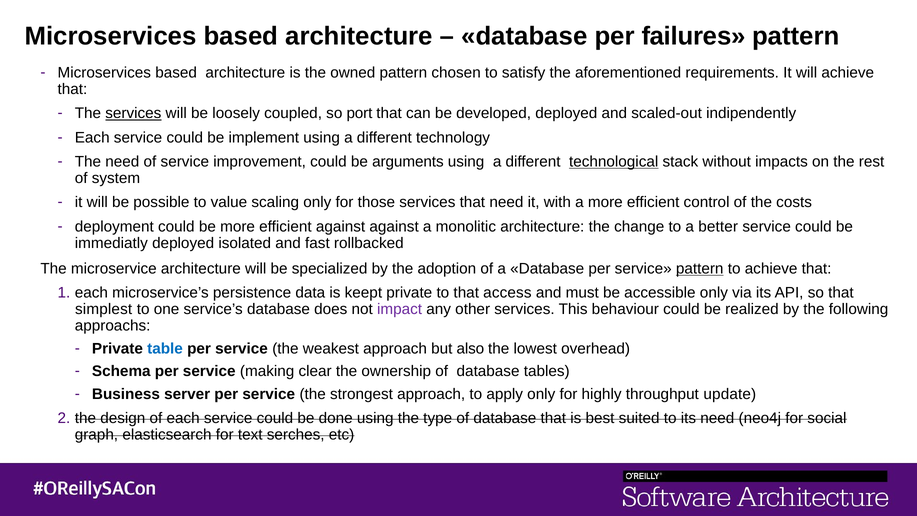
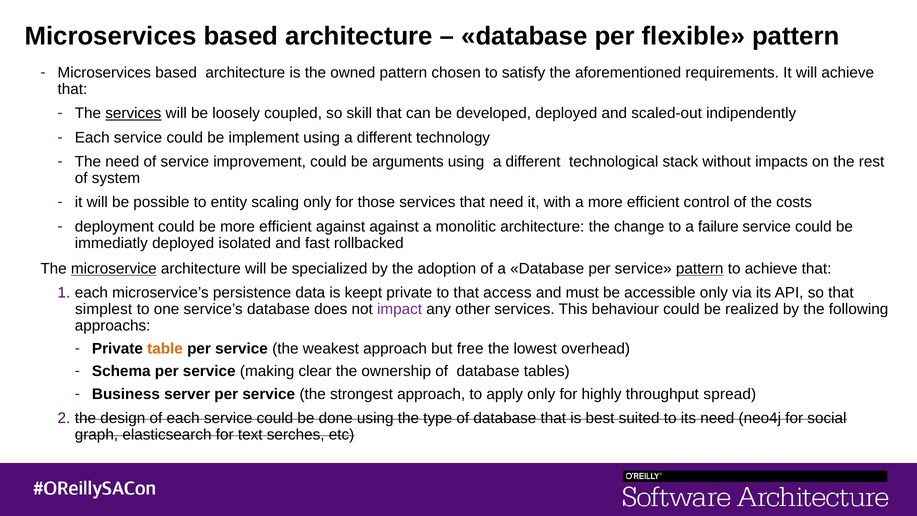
failures: failures -> flexible
port: port -> skill
technological underline: present -> none
value: value -> entity
better: better -> failure
microservice underline: none -> present
table colour: blue -> orange
also: also -> free
update: update -> spread
